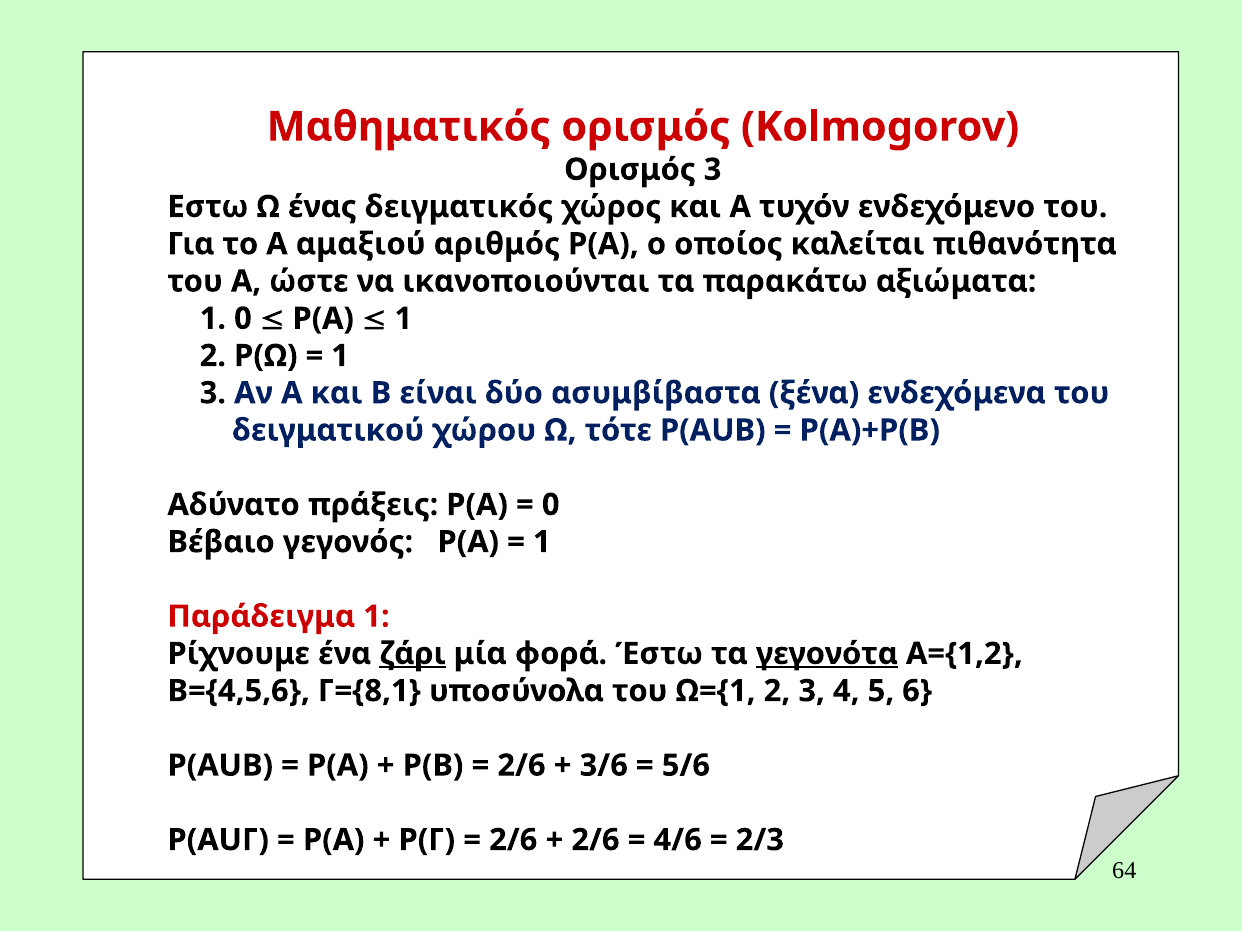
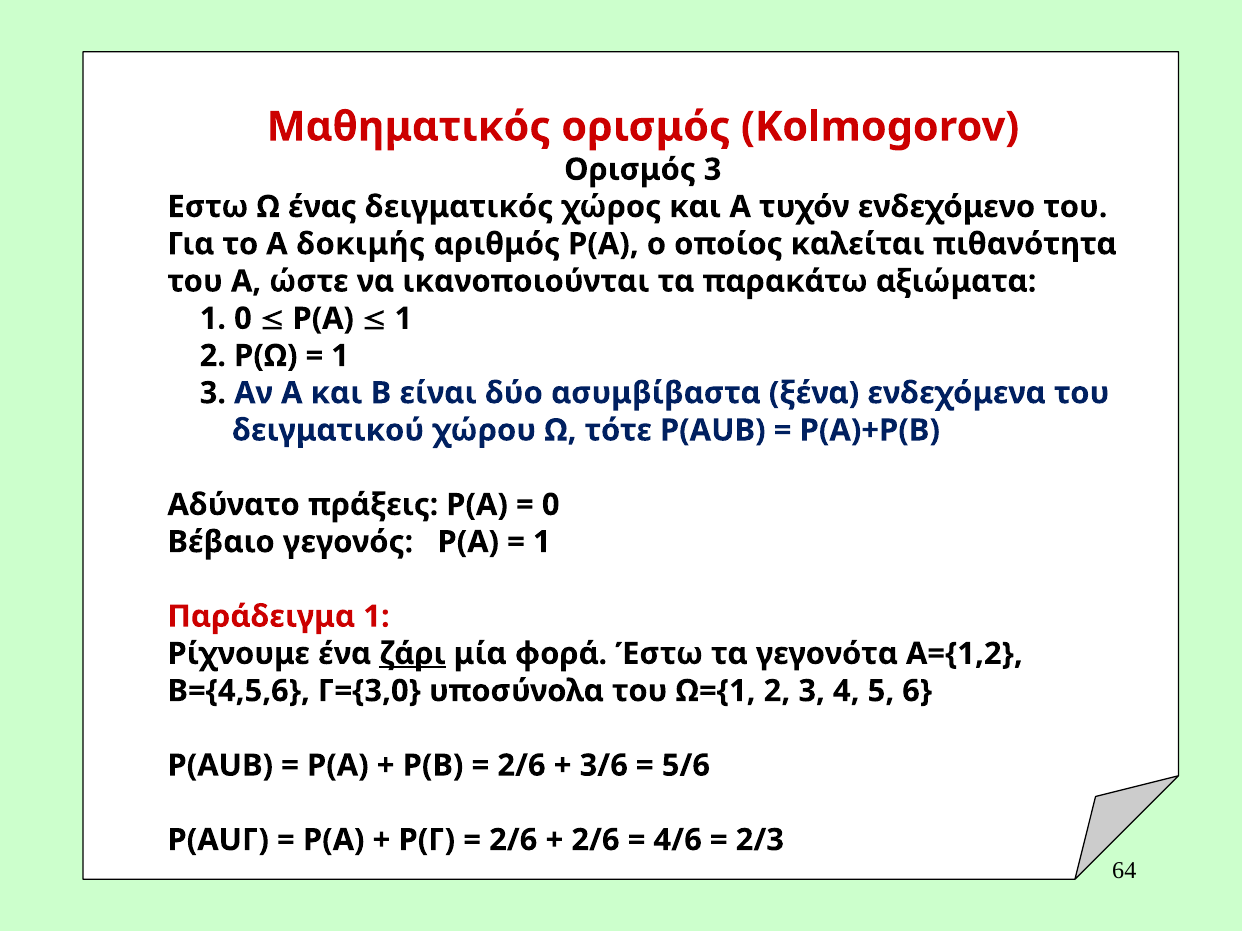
αμαξιού: αμαξιού -> δοκιμής
γεγονότα underline: present -> none
Γ={8,1: Γ={8,1 -> Γ={3,0
